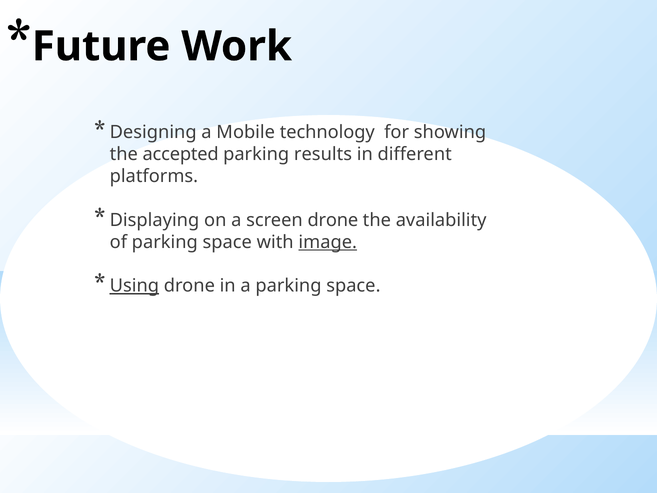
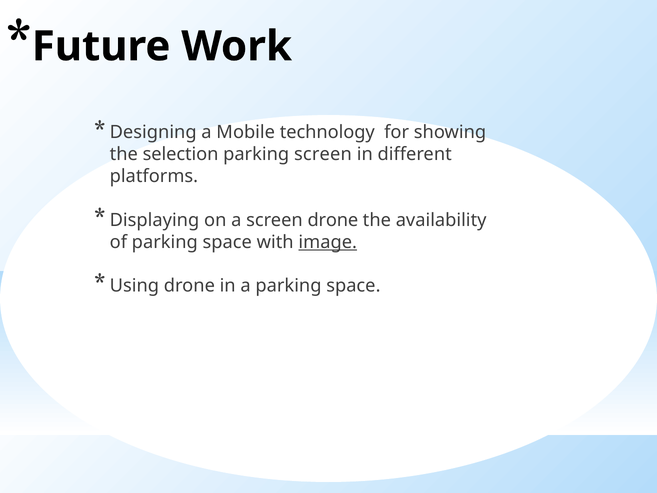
accepted: accepted -> selection
parking results: results -> screen
Using underline: present -> none
